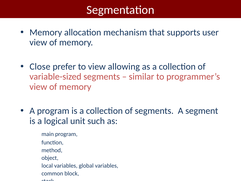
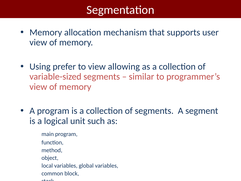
Close: Close -> Using
